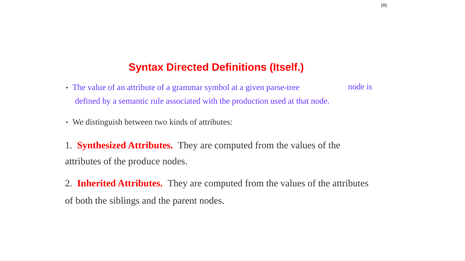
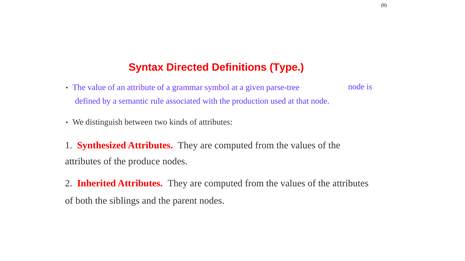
Itself: Itself -> Type
